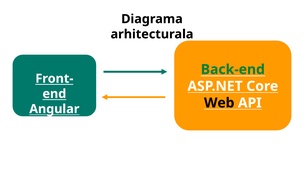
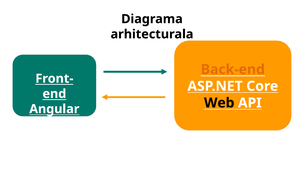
Back-end colour: green -> orange
